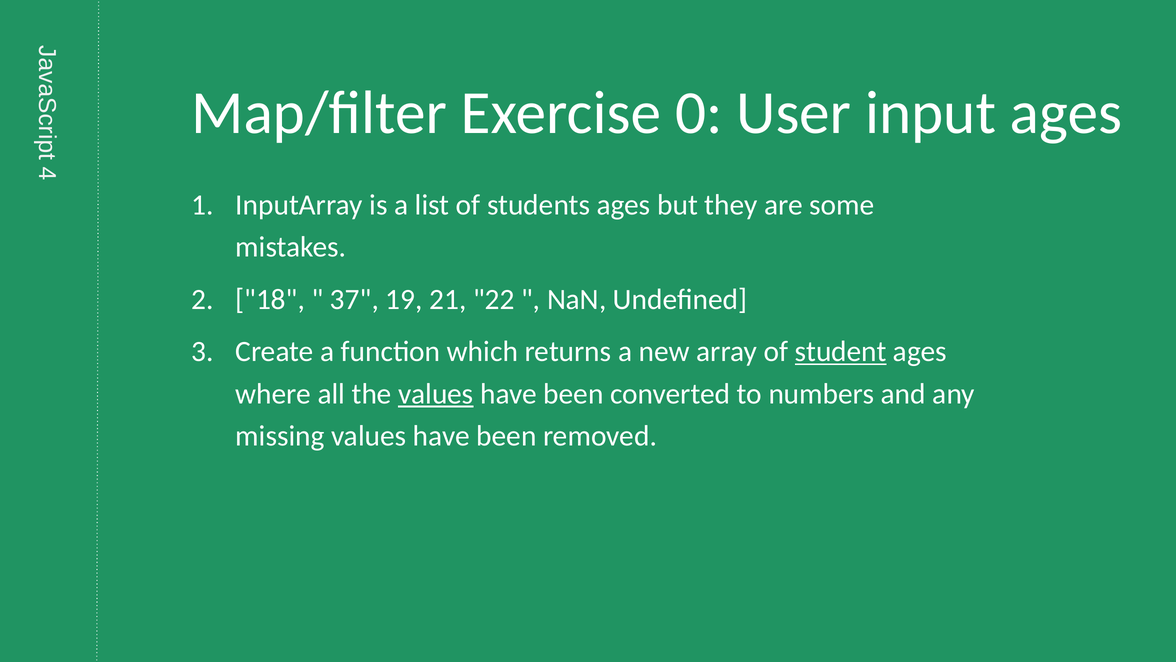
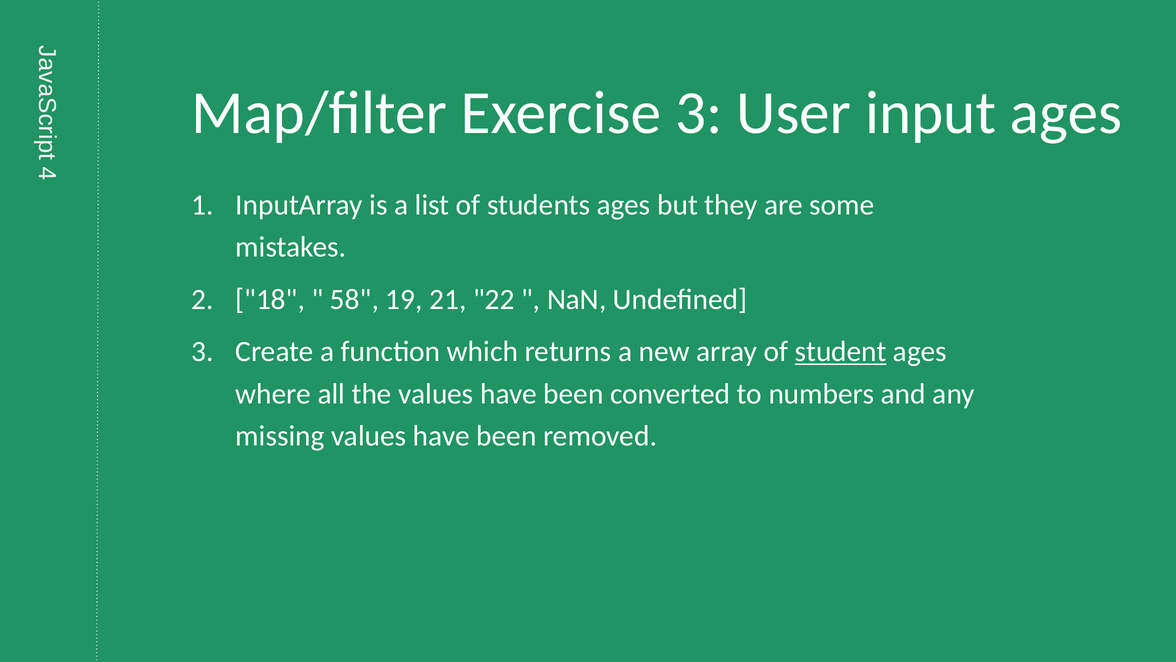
Exercise 0: 0 -> 3
37: 37 -> 58
values at (436, 394) underline: present -> none
